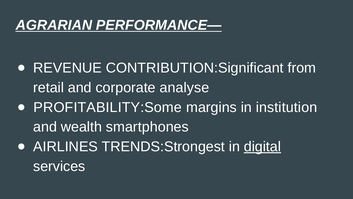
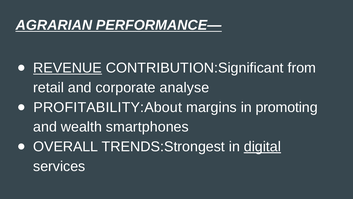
REVENUE underline: none -> present
PROFITABILITY:Some: PROFITABILITY:Some -> PROFITABILITY:About
institution: institution -> promoting
AIRLINES: AIRLINES -> OVERALL
